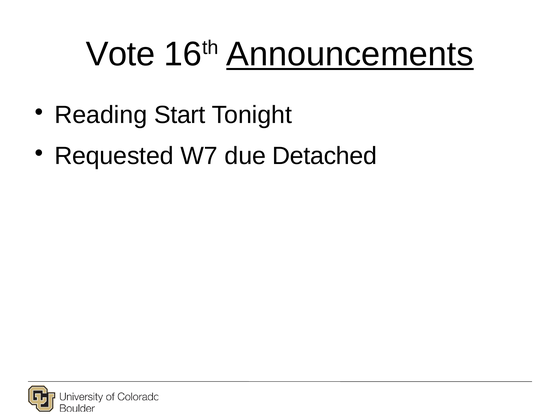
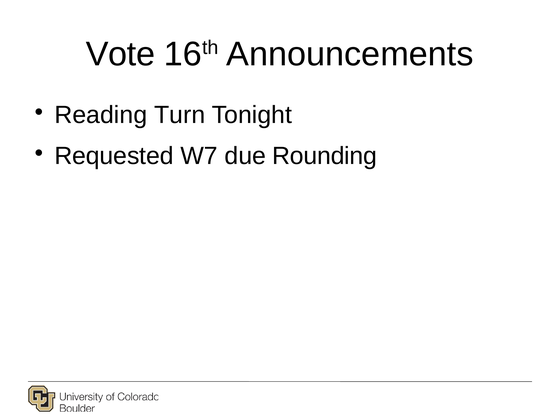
Announcements underline: present -> none
Start: Start -> Turn
Detached: Detached -> Rounding
